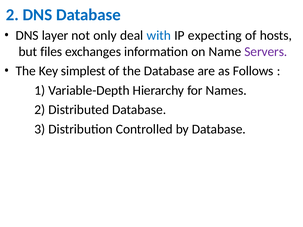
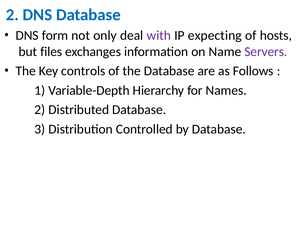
layer: layer -> form
with colour: blue -> purple
simplest: simplest -> controls
